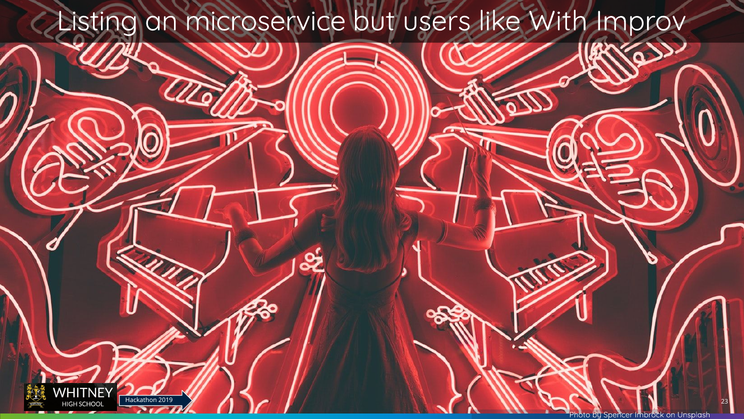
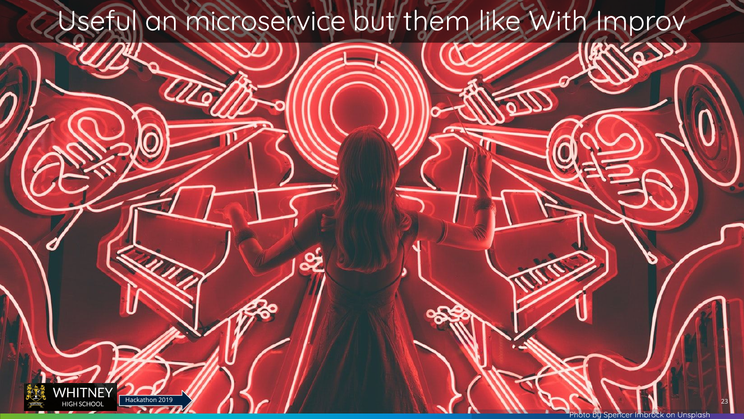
Listing: Listing -> Useful
users: users -> them
